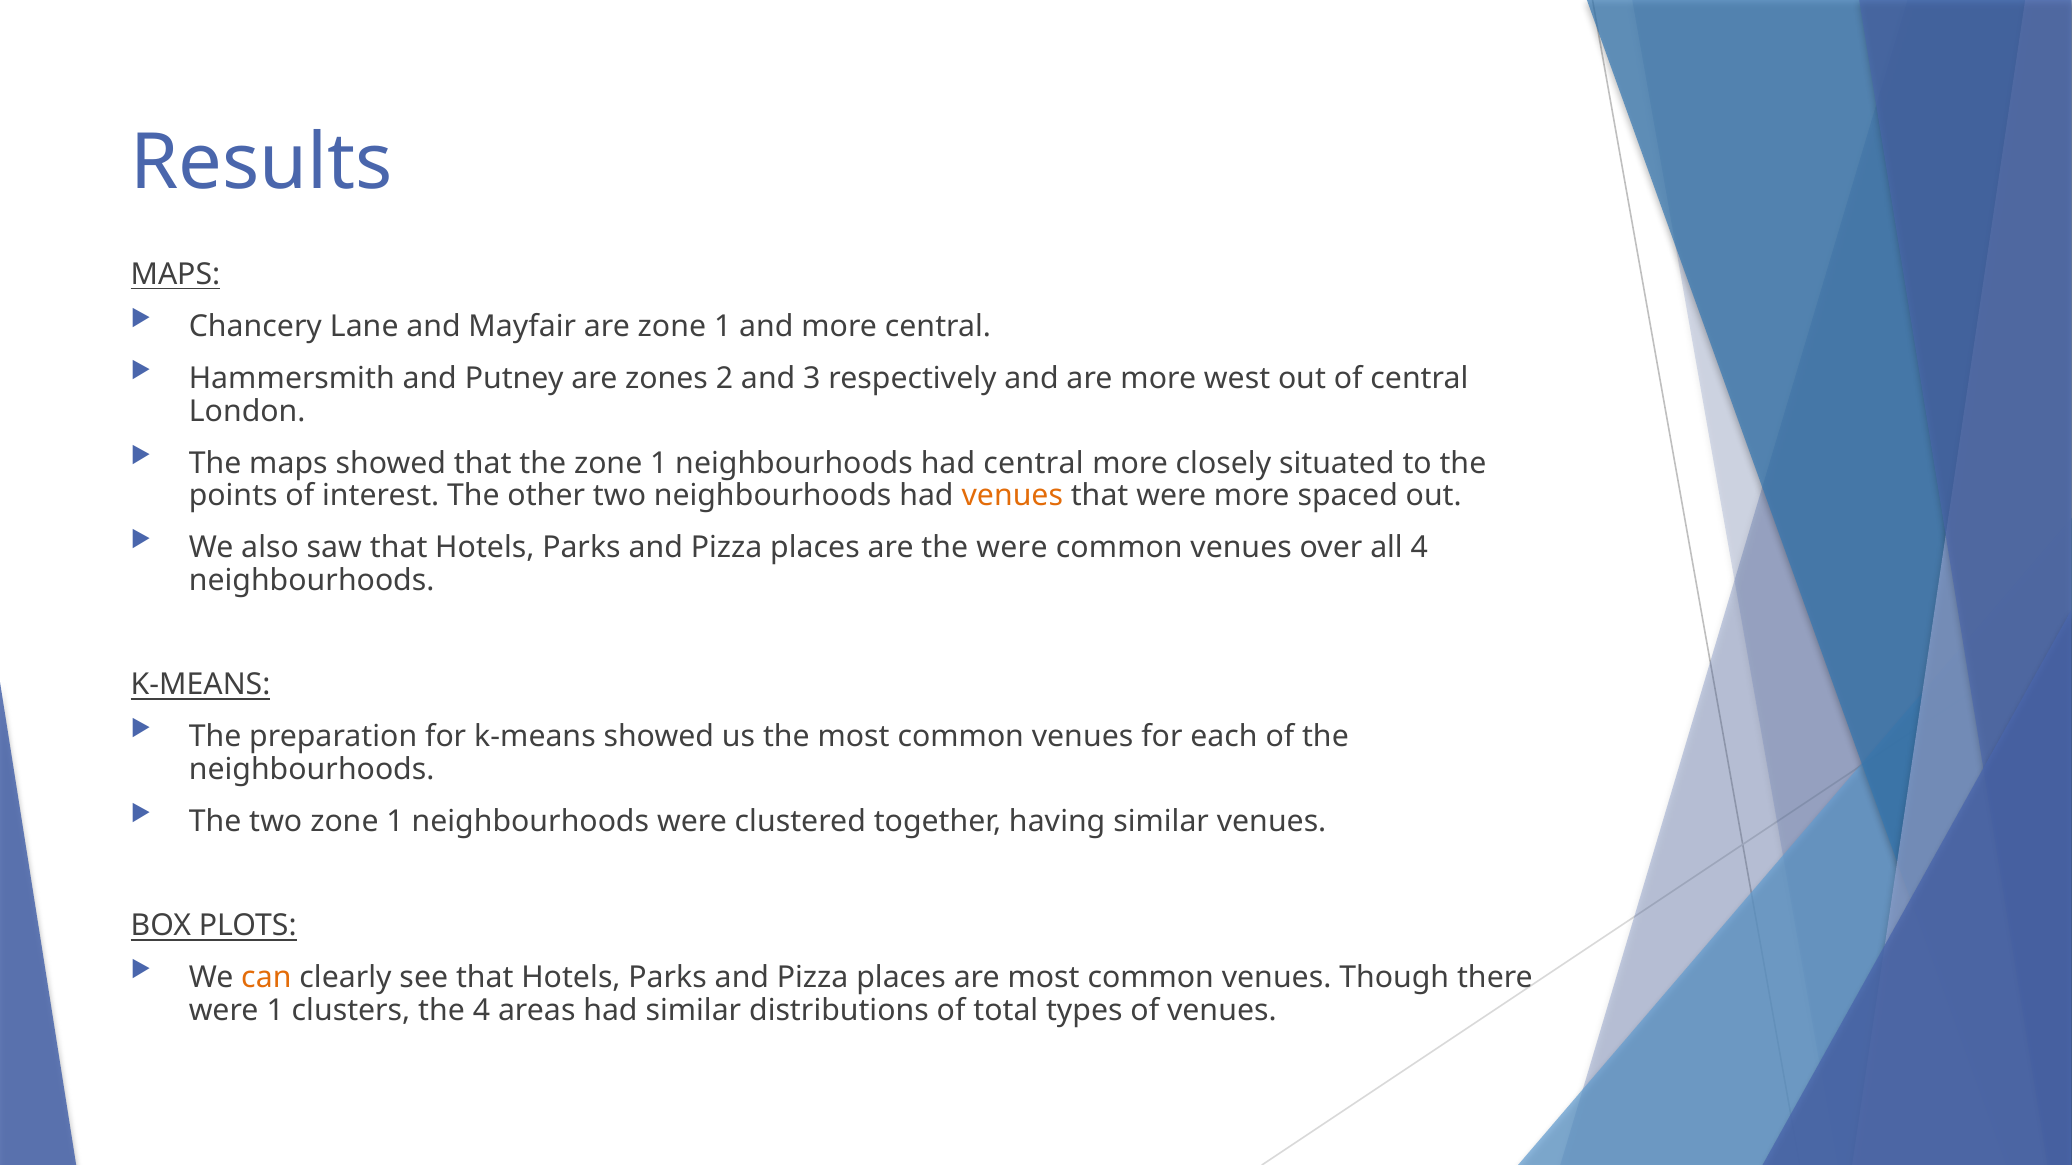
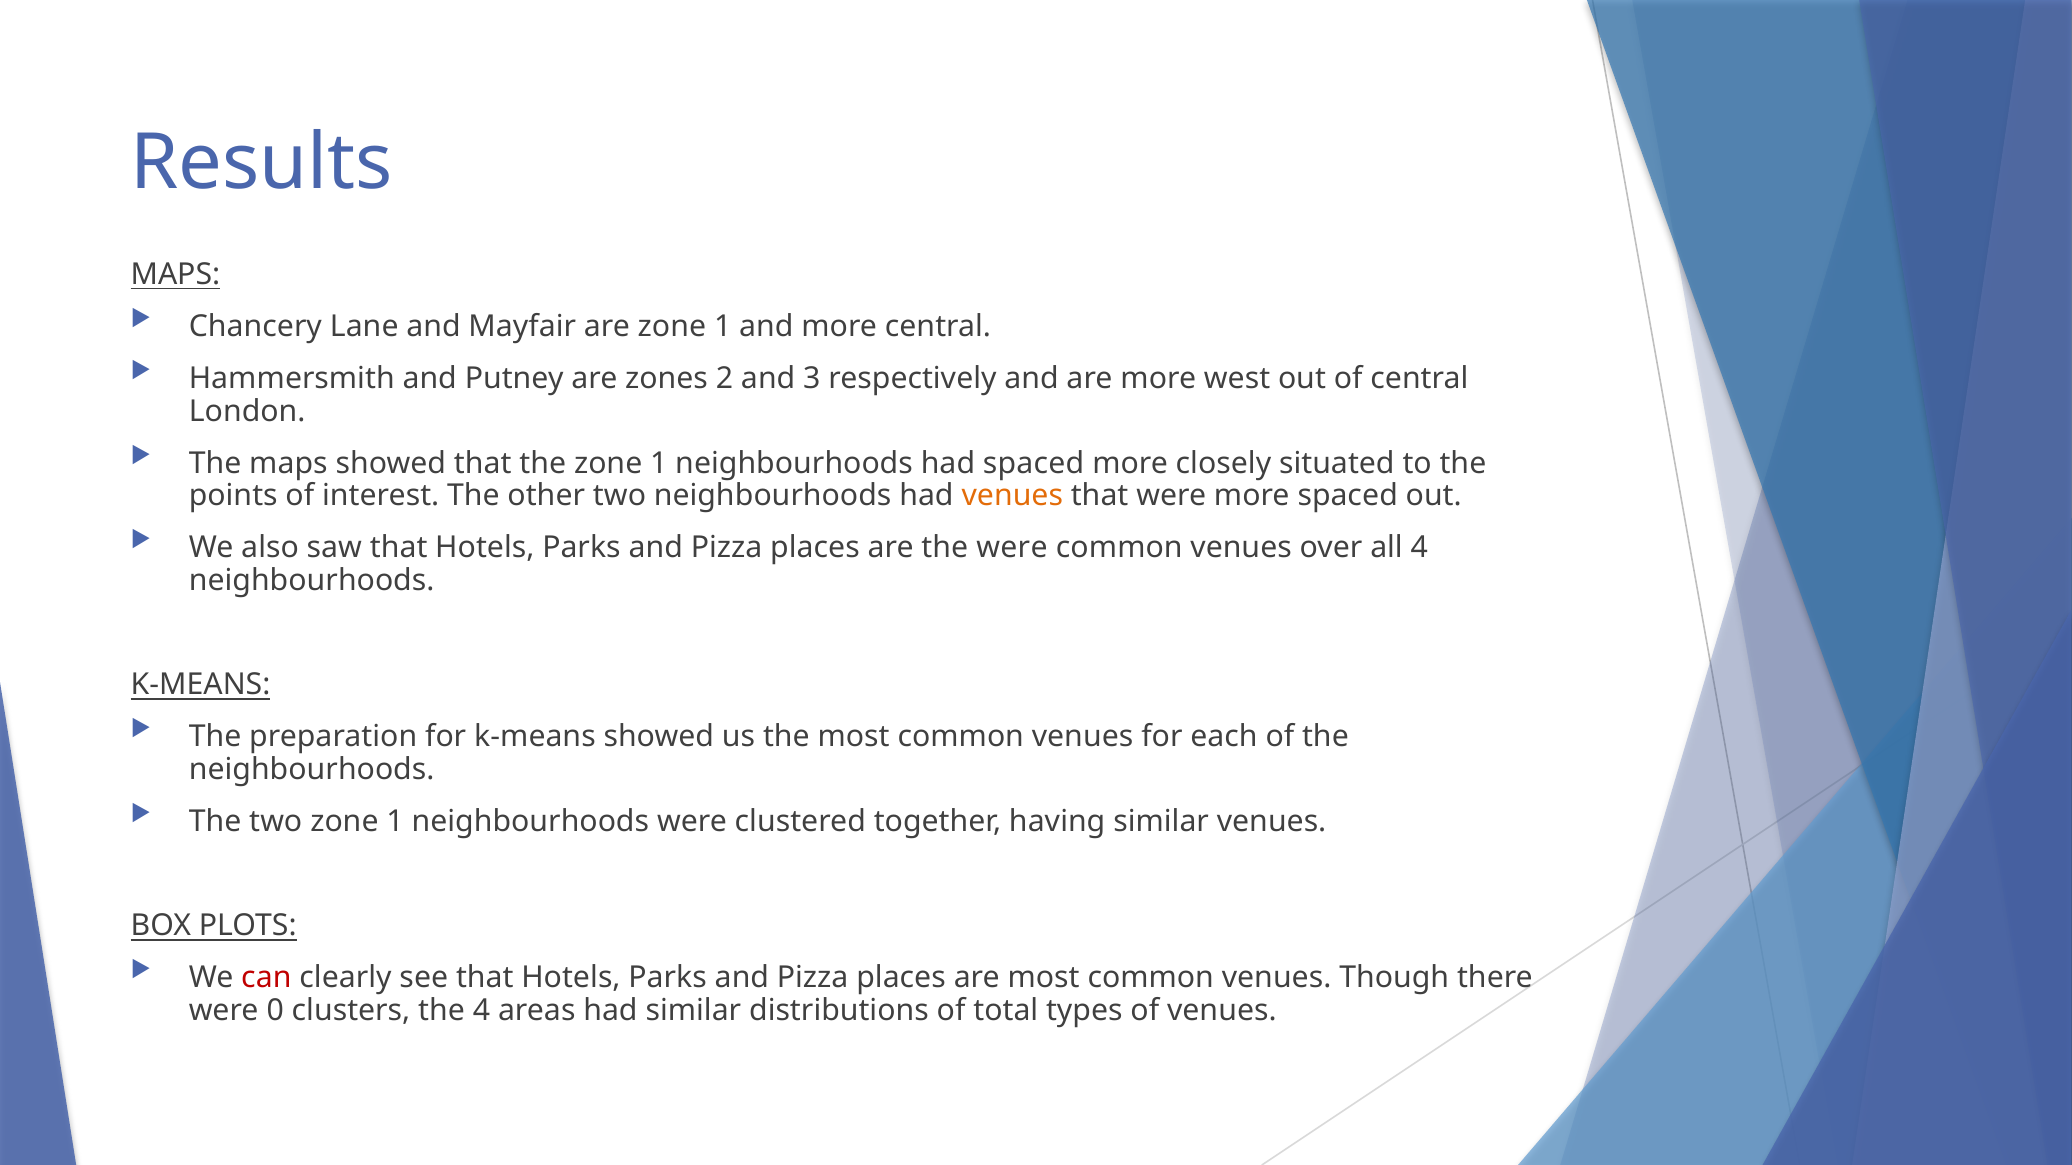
had central: central -> spaced
can colour: orange -> red
were 1: 1 -> 0
